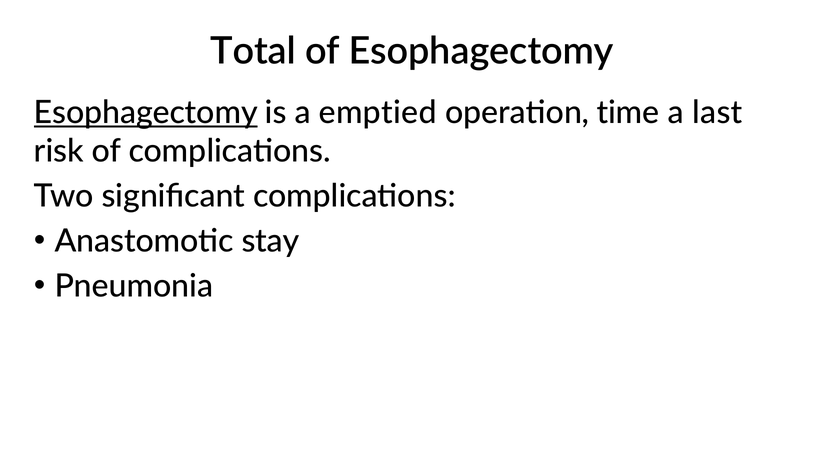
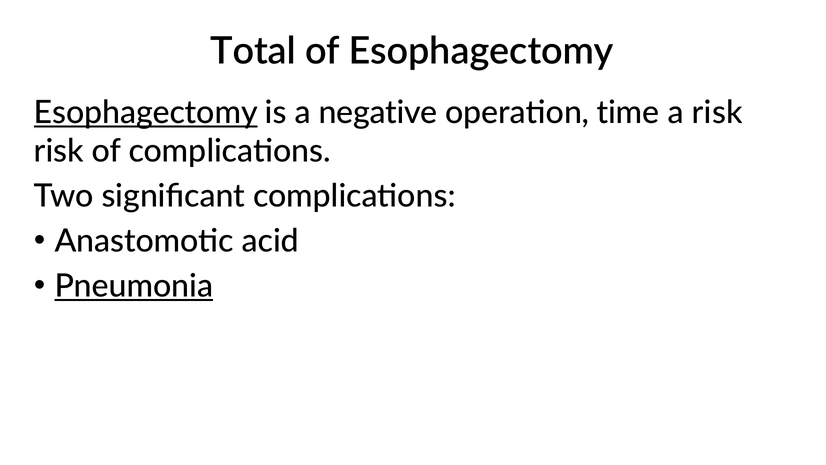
emptied: emptied -> negative
a last: last -> risk
stay: stay -> acid
Pneumonia underline: none -> present
